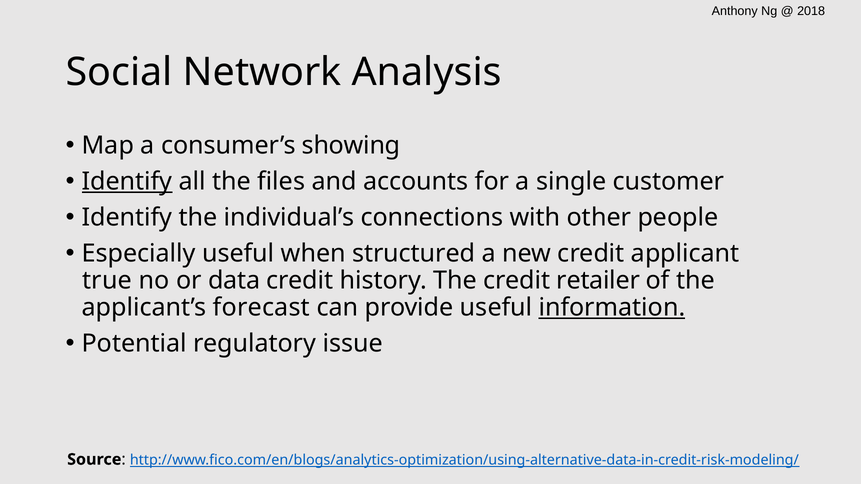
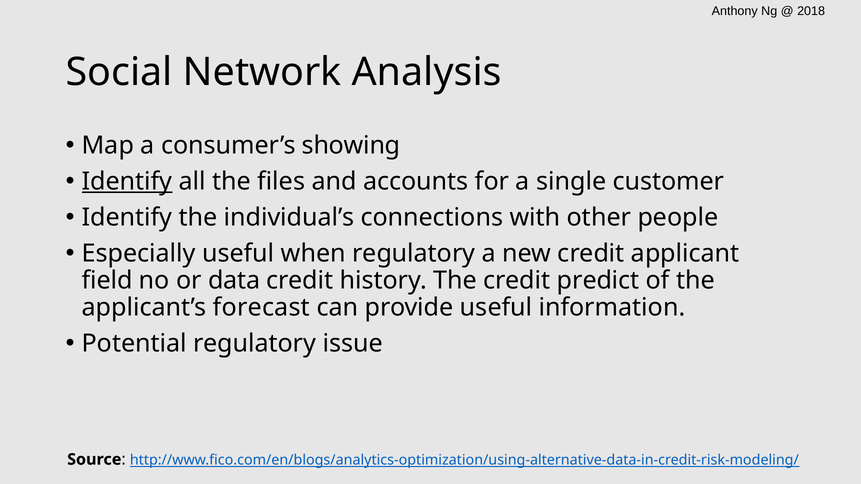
when structured: structured -> regulatory
true: true -> field
retailer: retailer -> predict
information underline: present -> none
